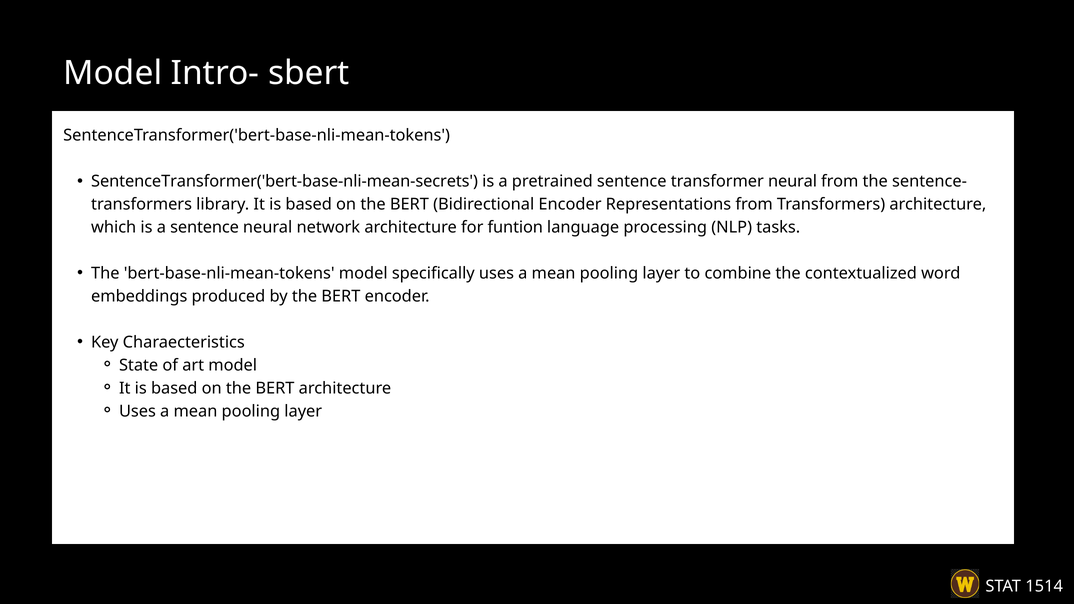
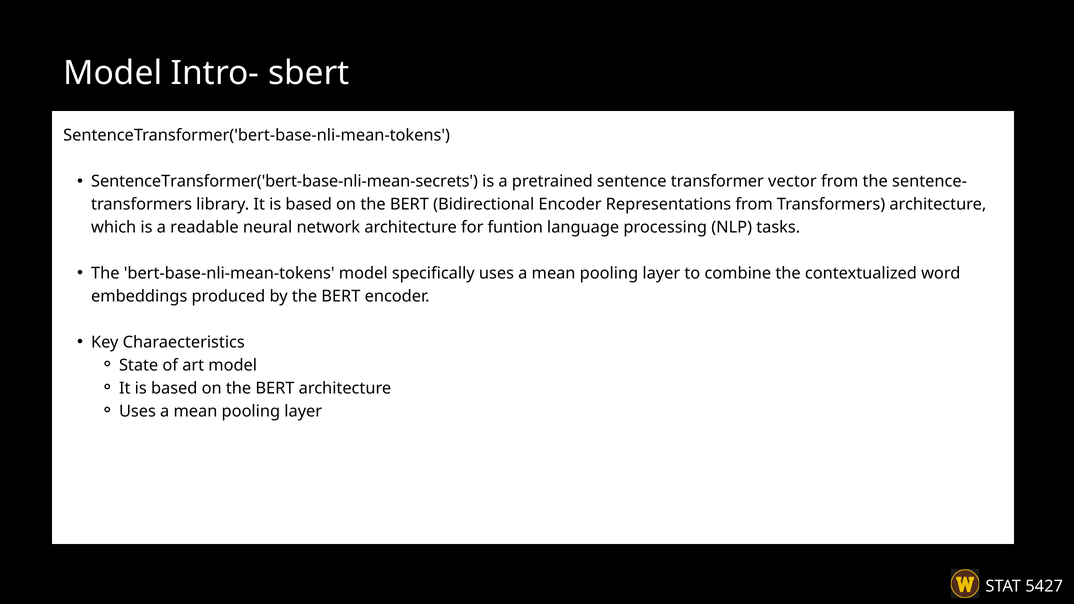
transformer neural: neural -> vector
a sentence: sentence -> readable
1514: 1514 -> 5427
